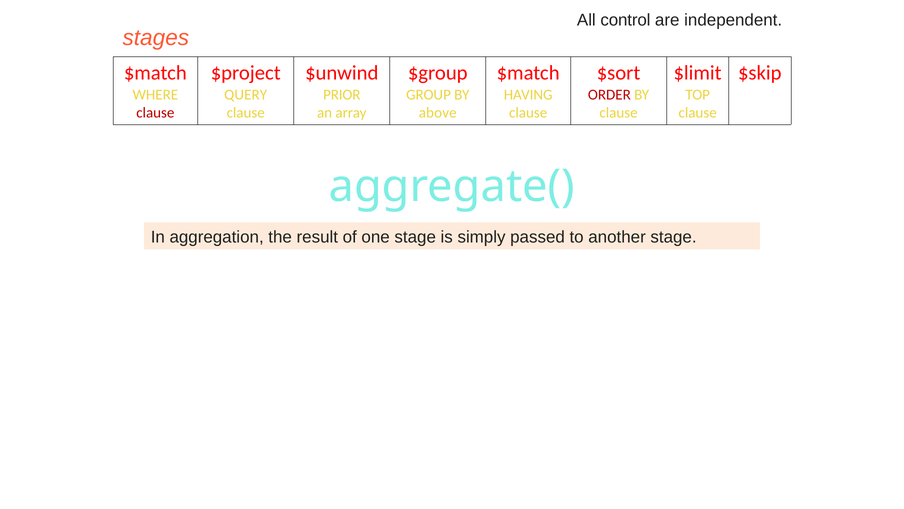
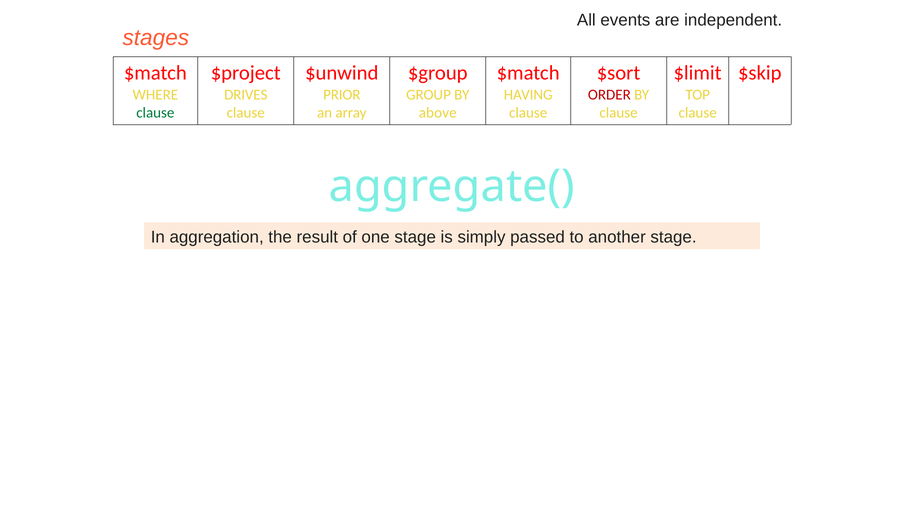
control: control -> events
QUERY: QUERY -> DRIVES
clause at (155, 113) colour: red -> green
